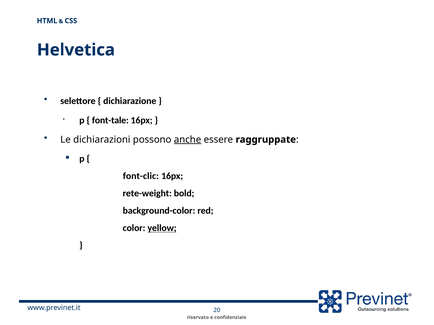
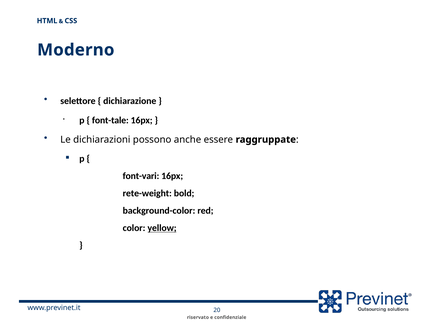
Helvetica: Helvetica -> Moderno
anche underline: present -> none
font-clic: font-clic -> font-vari
